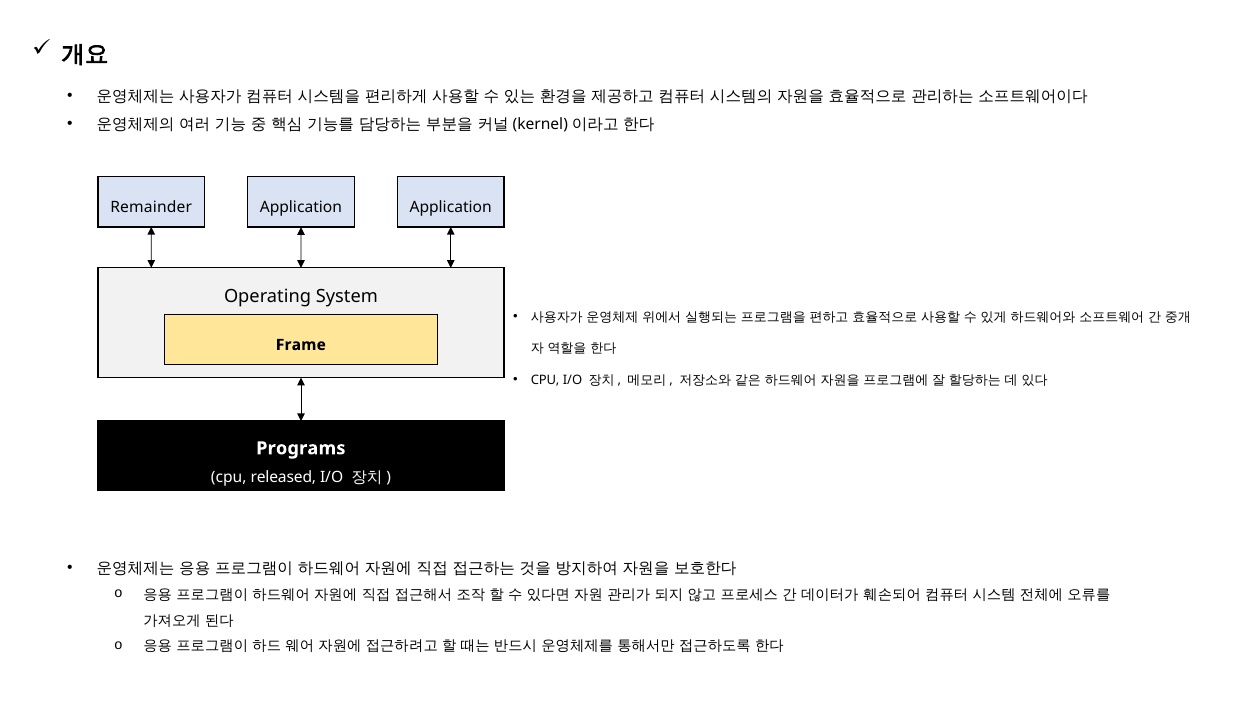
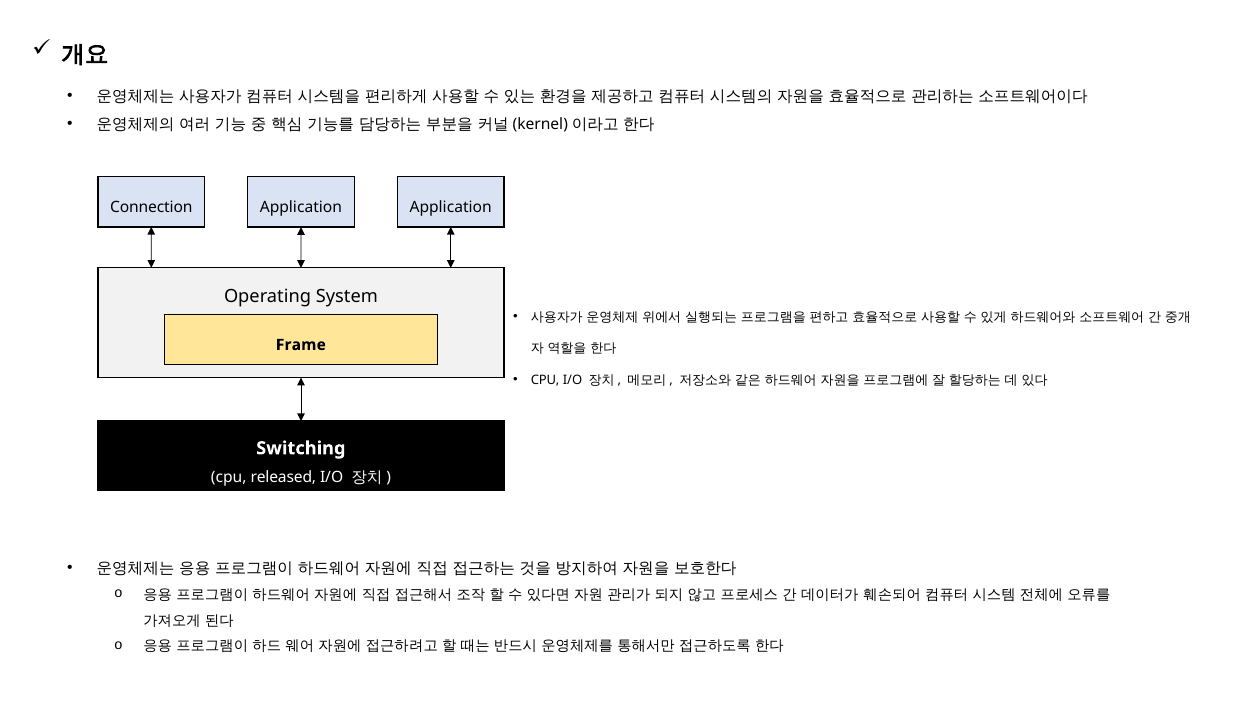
Remainder: Remainder -> Connection
Programs: Programs -> Switching
